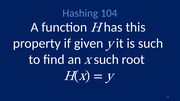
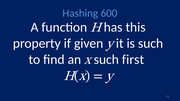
104: 104 -> 600
root: root -> first
